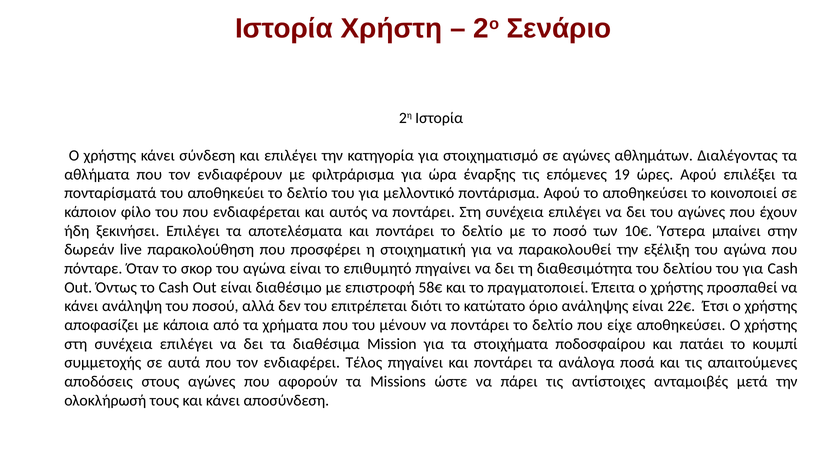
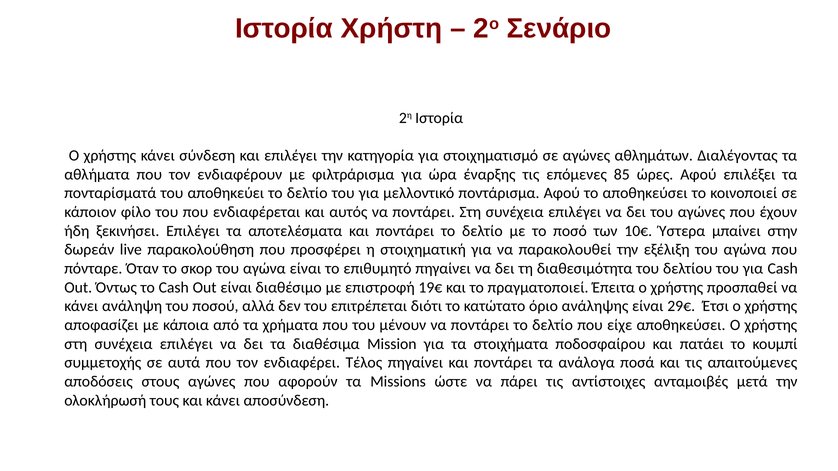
19: 19 -> 85
58€: 58€ -> 19€
22€: 22€ -> 29€
